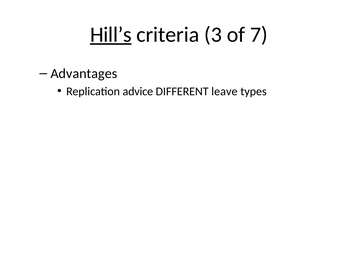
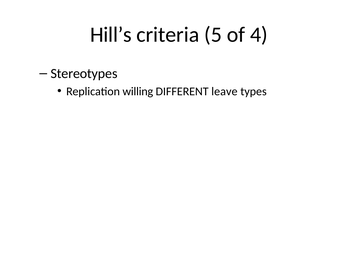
Hill’s underline: present -> none
3: 3 -> 5
7: 7 -> 4
Advantages: Advantages -> Stereotypes
advice: advice -> willing
